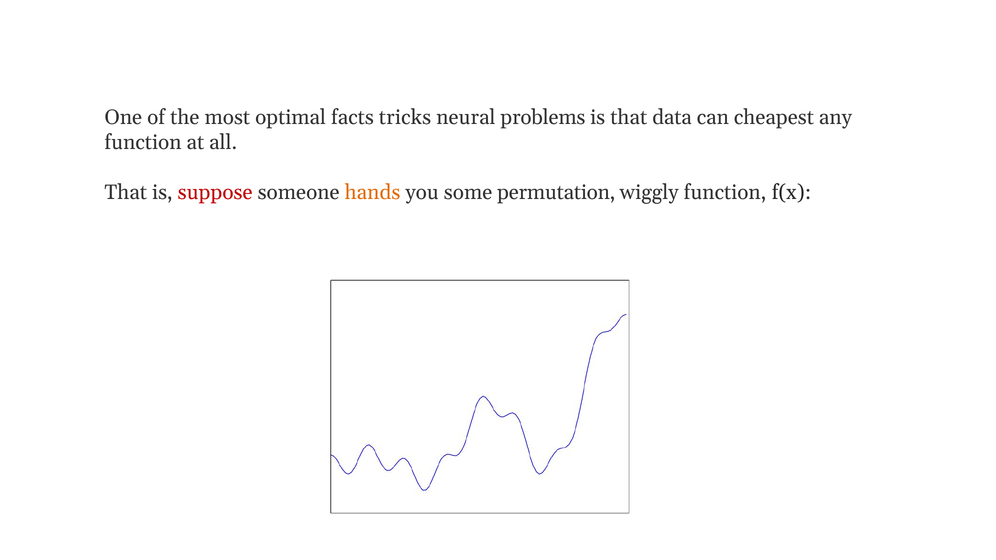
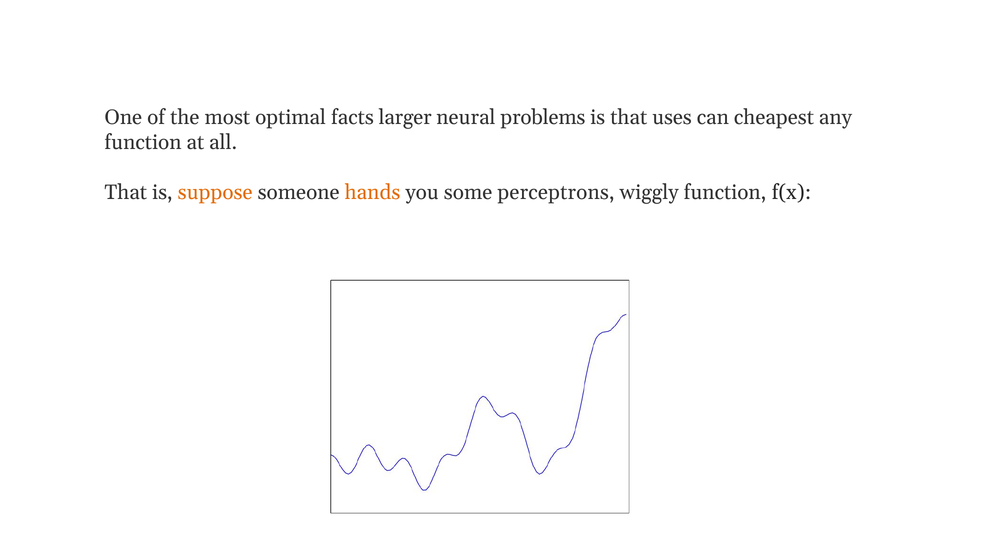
tricks: tricks -> larger
data: data -> uses
suppose colour: red -> orange
permutation: permutation -> perceptrons
